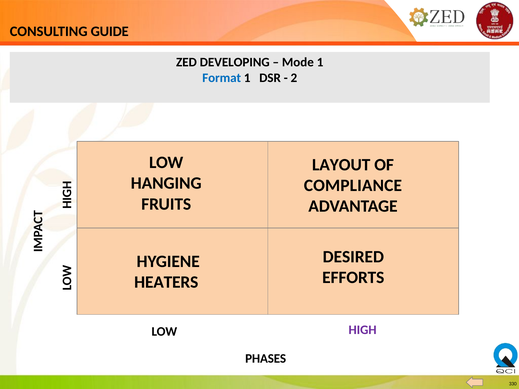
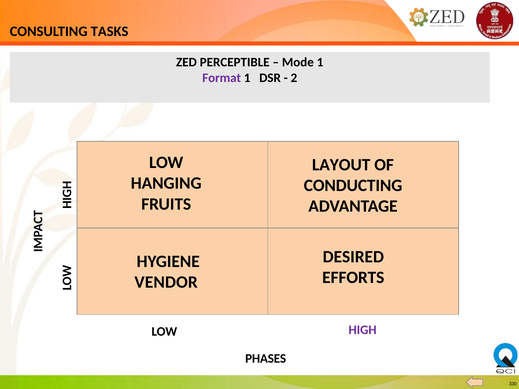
GUIDE: GUIDE -> TASKS
DEVELOPING: DEVELOPING -> PERCEPTIBLE
Format colour: blue -> purple
COMPLIANCE: COMPLIANCE -> CONDUCTING
HEATERS: HEATERS -> VENDOR
